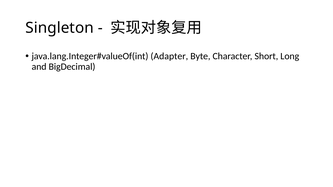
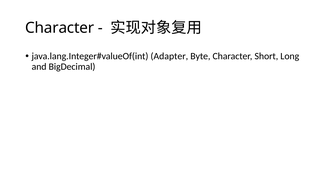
Singleton at (60, 28): Singleton -> Character
